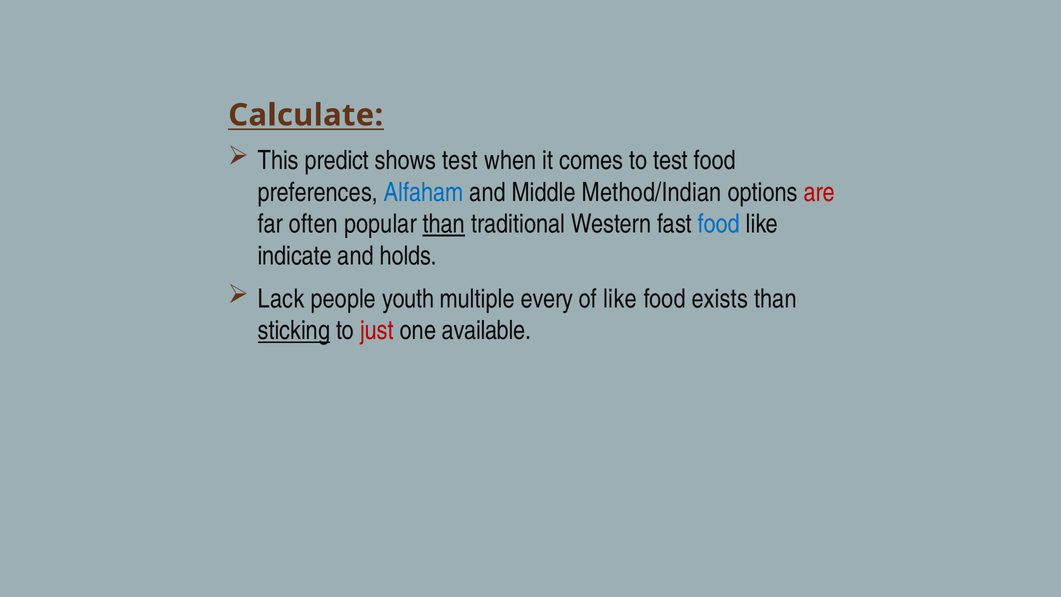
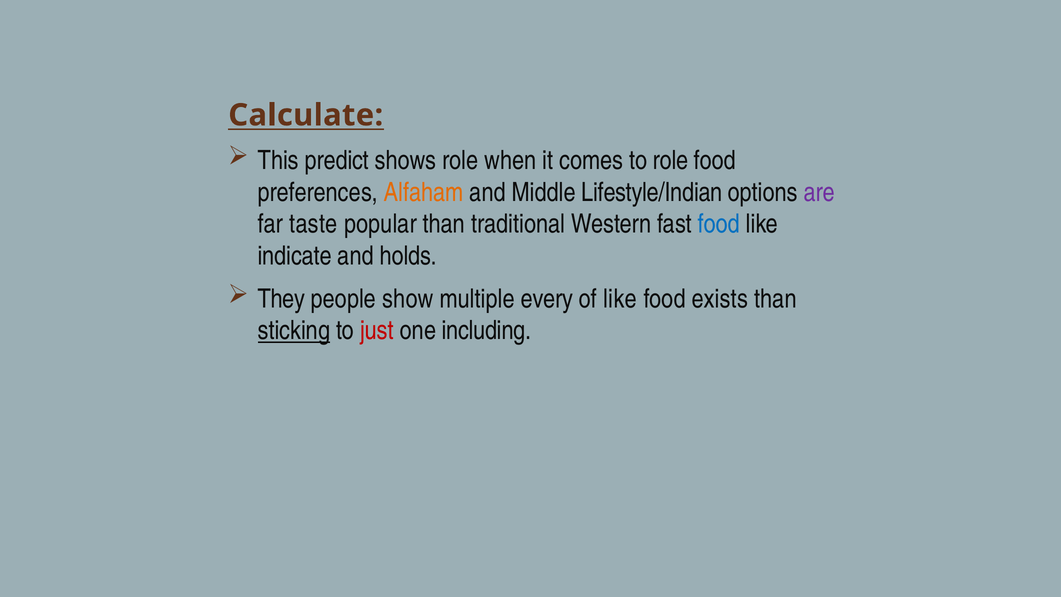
shows test: test -> role
to test: test -> role
Alfaham colour: blue -> orange
Method/Indian: Method/Indian -> Lifestyle/Indian
are colour: red -> purple
often: often -> taste
than at (444, 224) underline: present -> none
Lack: Lack -> They
youth: youth -> show
available: available -> including
